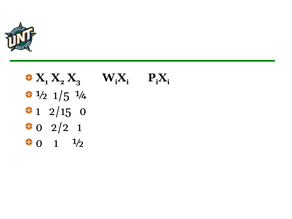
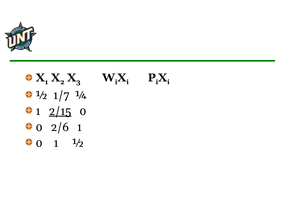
1/5: 1/5 -> 1/7
2/15 underline: none -> present
2/2: 2/2 -> 2/6
